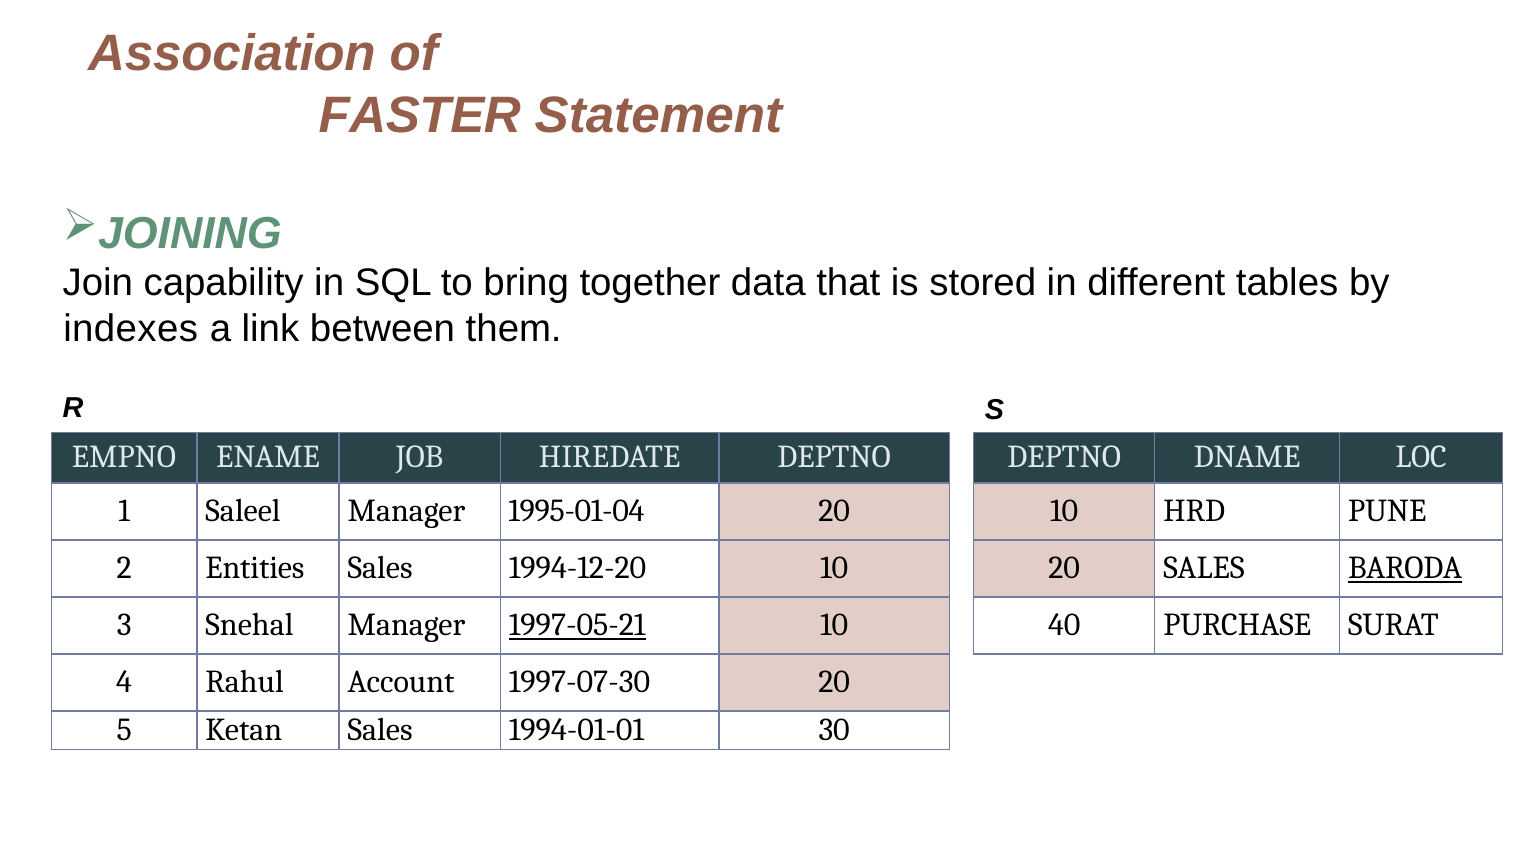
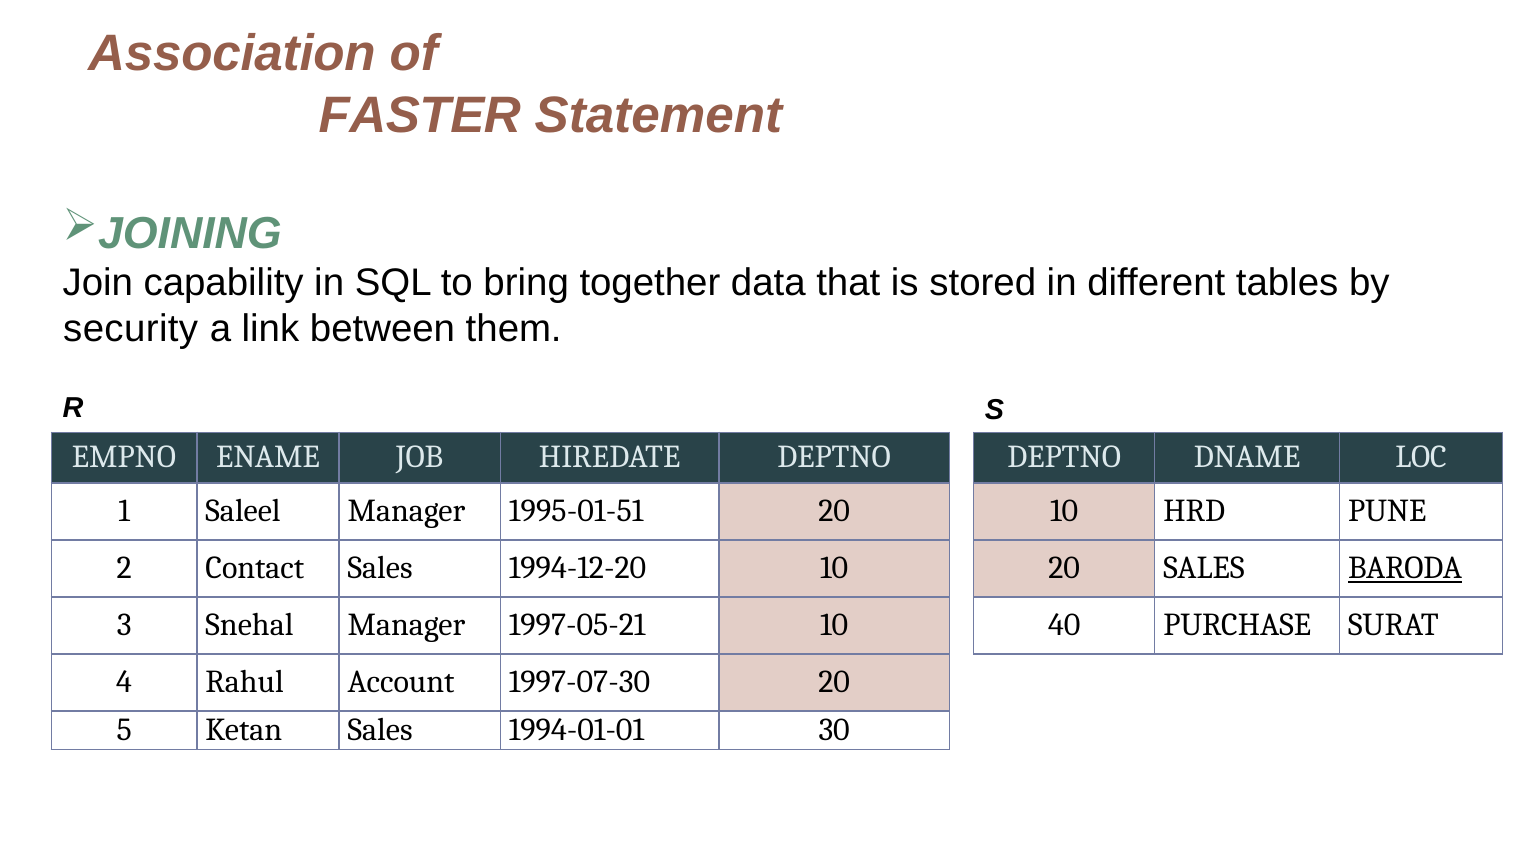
indexes: indexes -> security
1995-01-04: 1995-01-04 -> 1995-01-51
Entities: Entities -> Contact
1997-05-21 underline: present -> none
